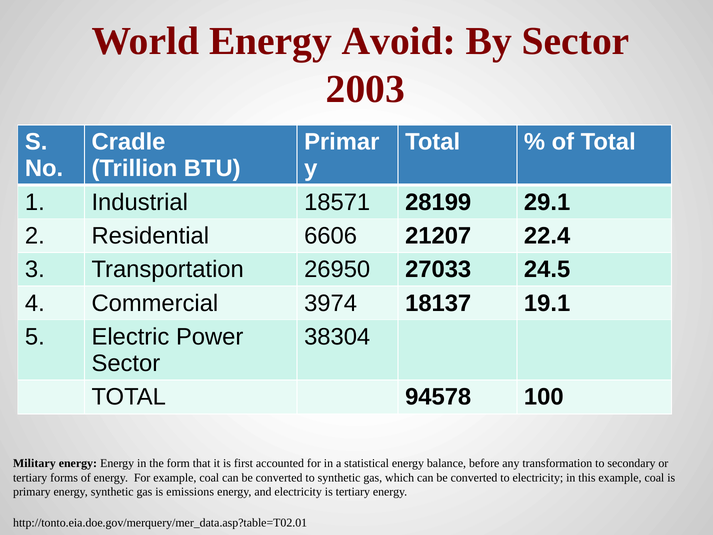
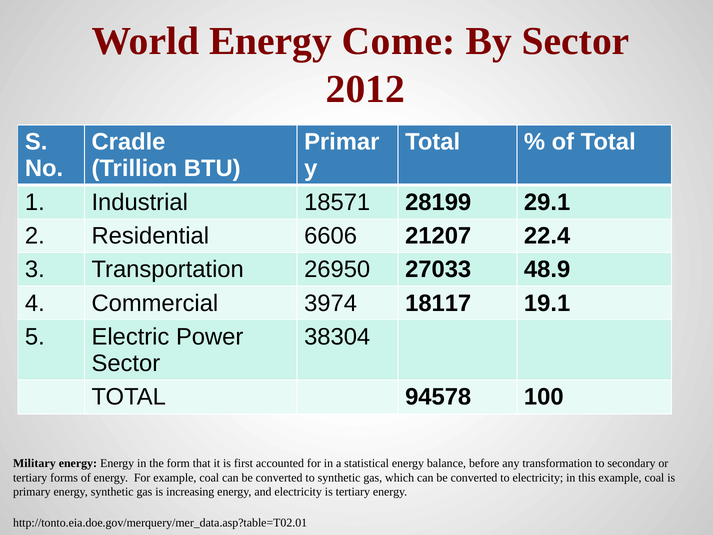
Avoid: Avoid -> Come
2003: 2003 -> 2012
24.5: 24.5 -> 48.9
18137: 18137 -> 18117
emissions: emissions -> increasing
